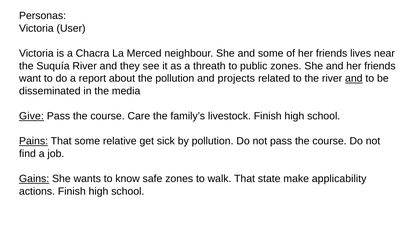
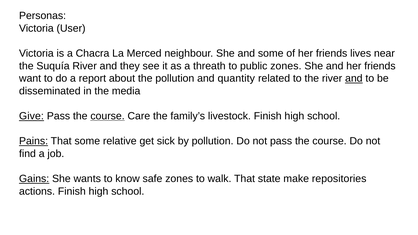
projects: projects -> quantity
course at (108, 116) underline: none -> present
applicability: applicability -> repositories
